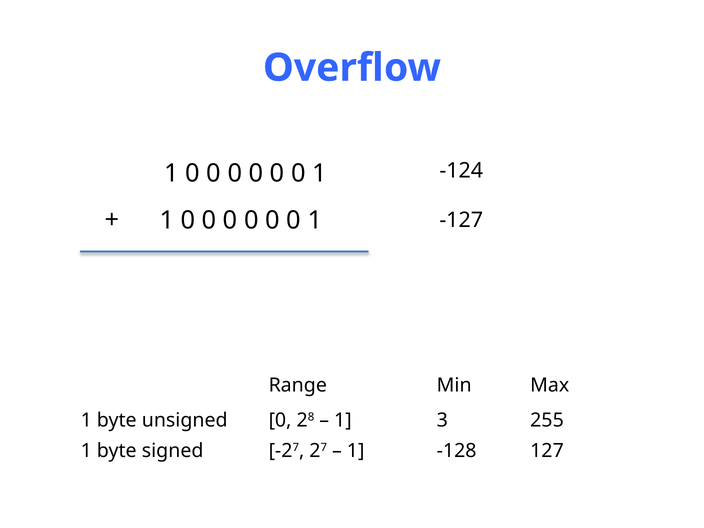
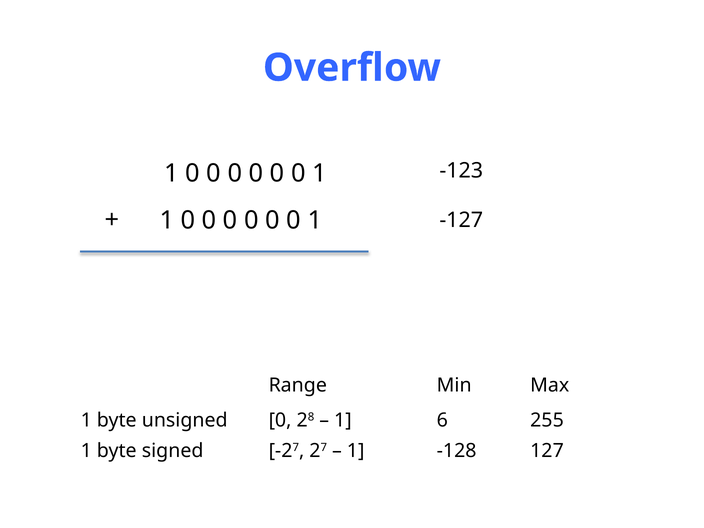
-124: -124 -> -123
3: 3 -> 6
